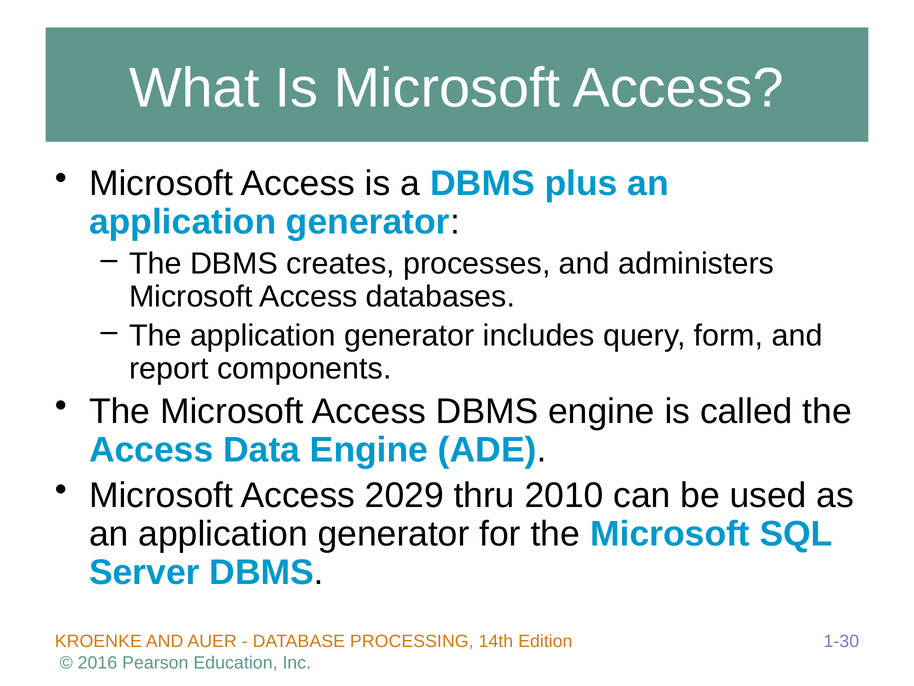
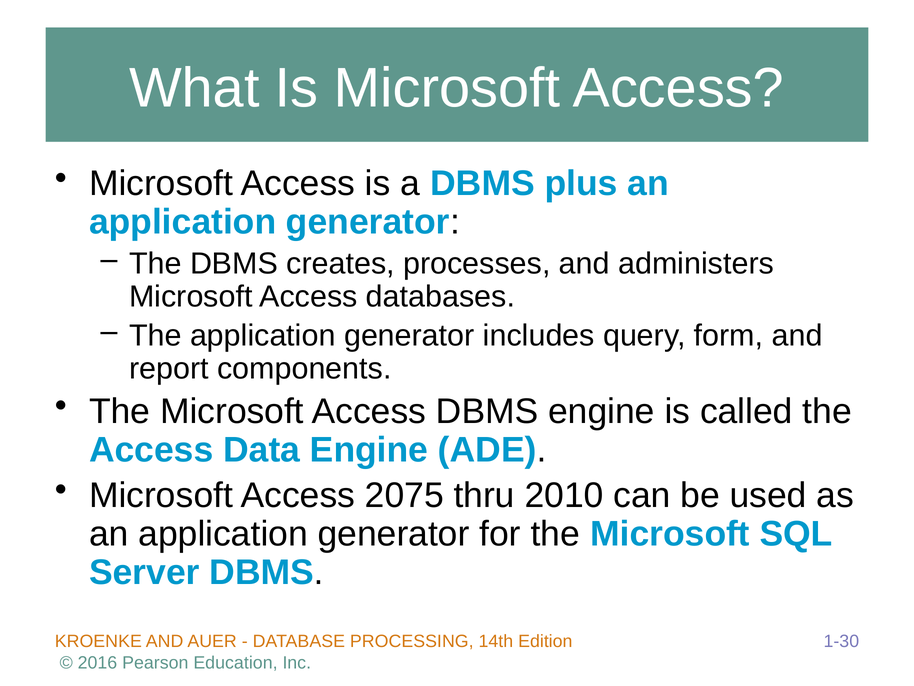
2029: 2029 -> 2075
